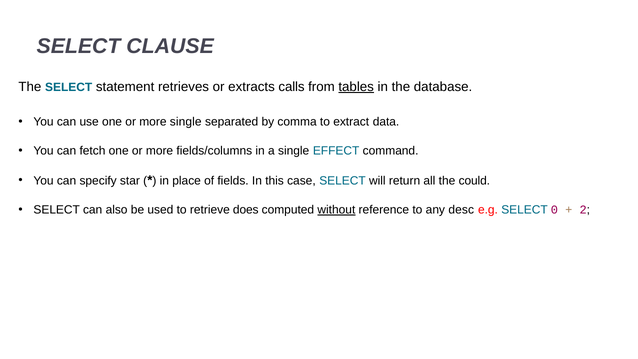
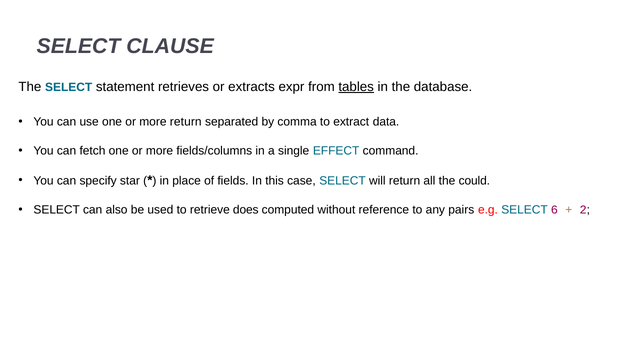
calls: calls -> expr
more single: single -> return
without underline: present -> none
desc: desc -> pairs
0: 0 -> 6
